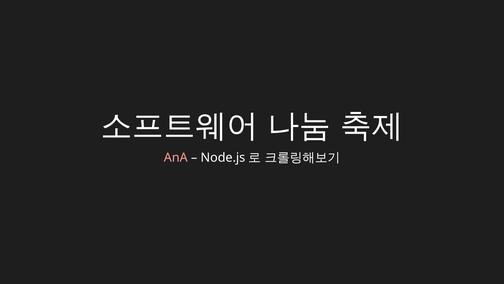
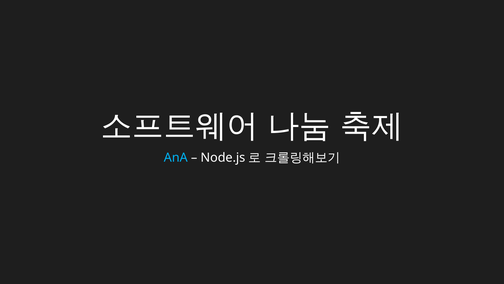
AnA colour: pink -> light blue
